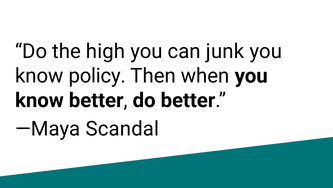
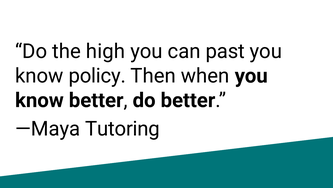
junk: junk -> past
Scandal: Scandal -> Tutoring
